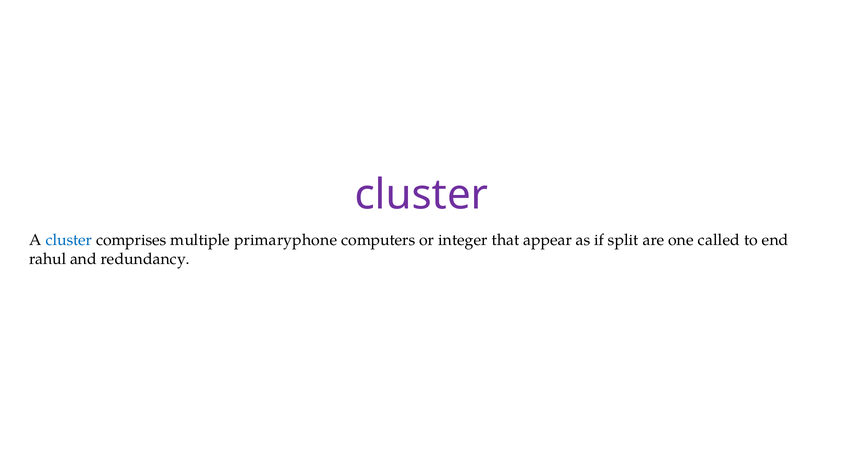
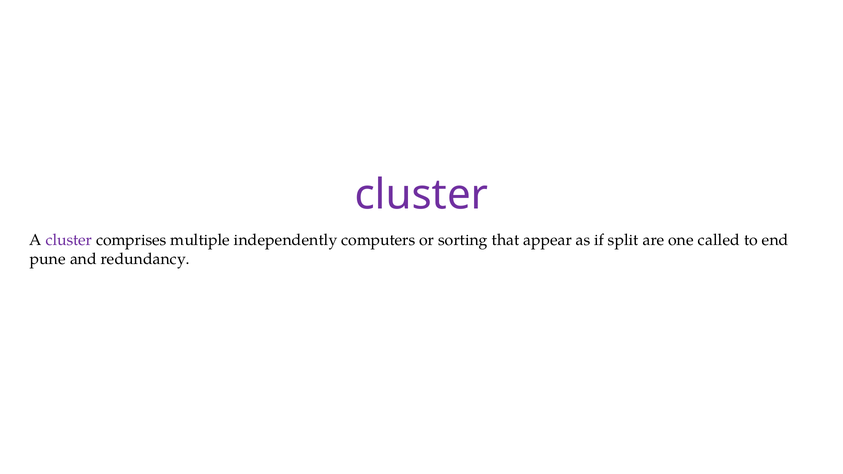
cluster at (69, 240) colour: blue -> purple
primaryphone: primaryphone -> independently
integer: integer -> sorting
rahul: rahul -> pune
